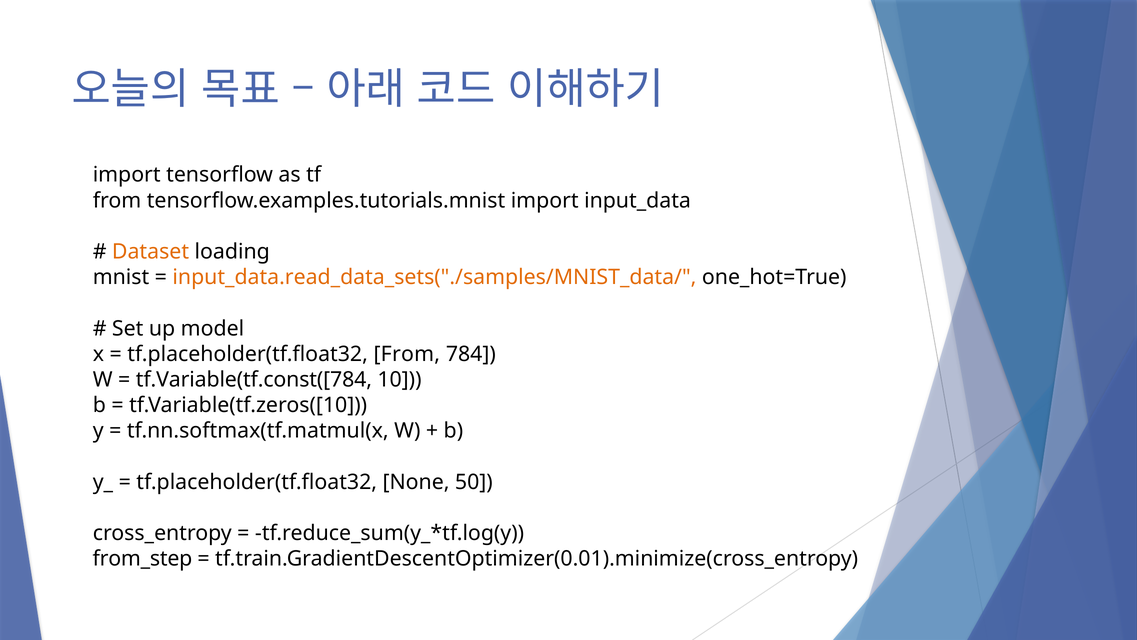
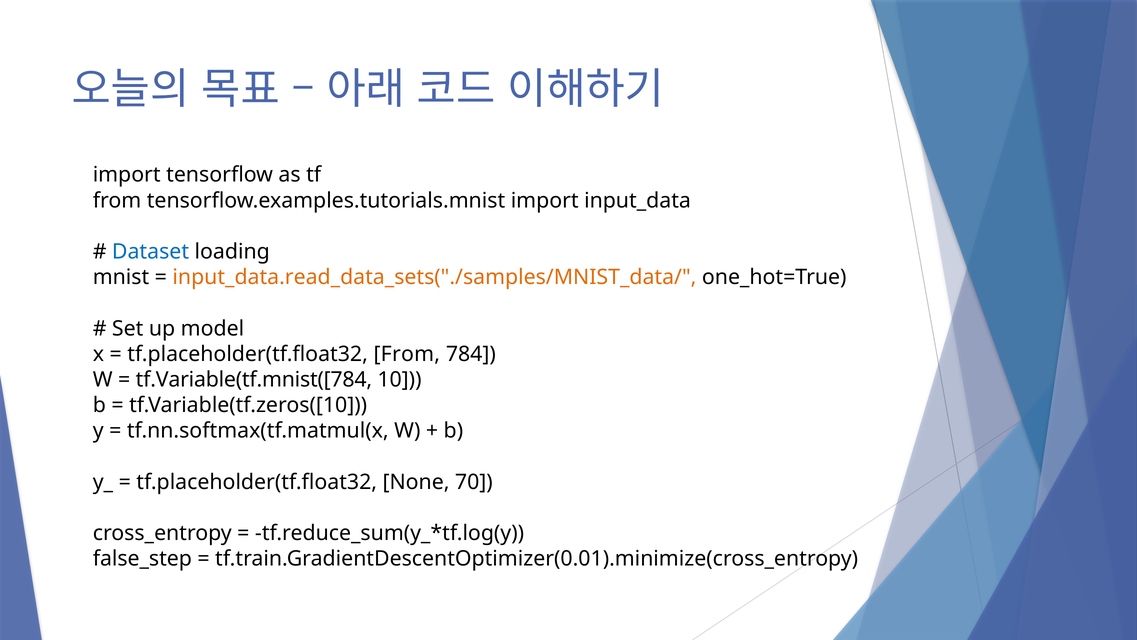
Dataset colour: orange -> blue
tf.Variable(tf.const([784: tf.Variable(tf.const([784 -> tf.Variable(tf.mnist([784
50: 50 -> 70
from_step: from_step -> false_step
